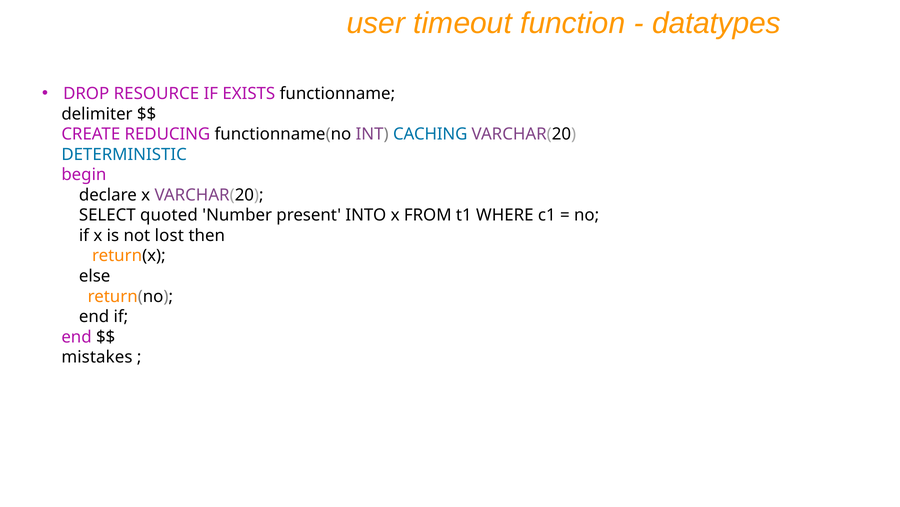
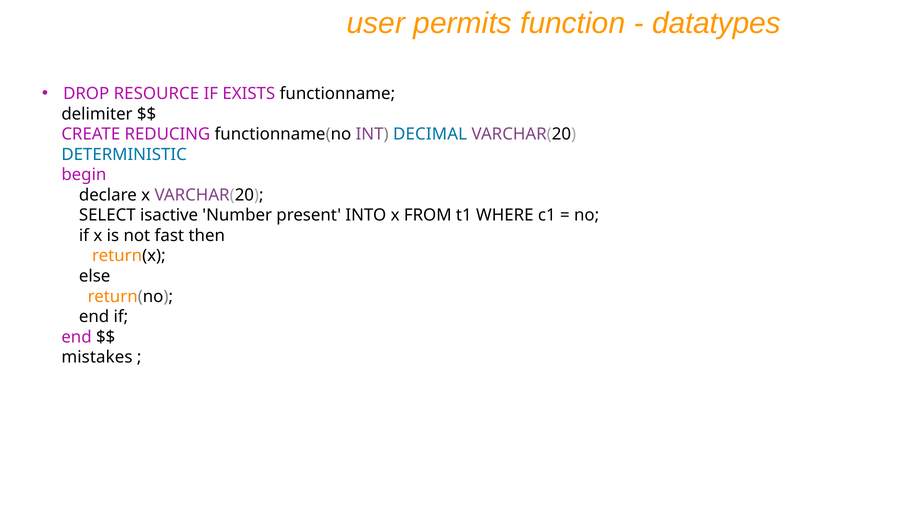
timeout: timeout -> permits
CACHING: CACHING -> DECIMAL
quoted: quoted -> isactive
lost: lost -> fast
